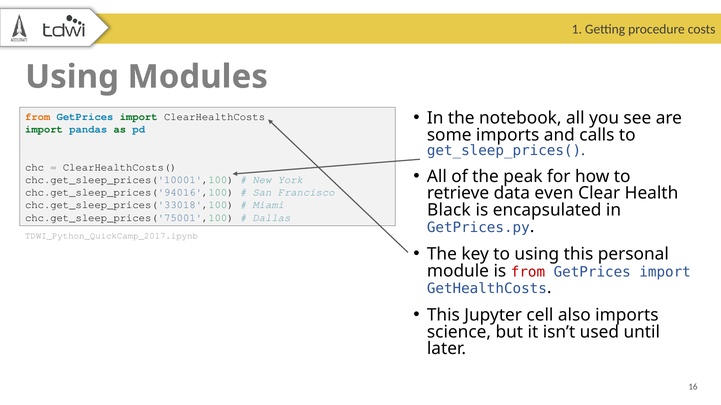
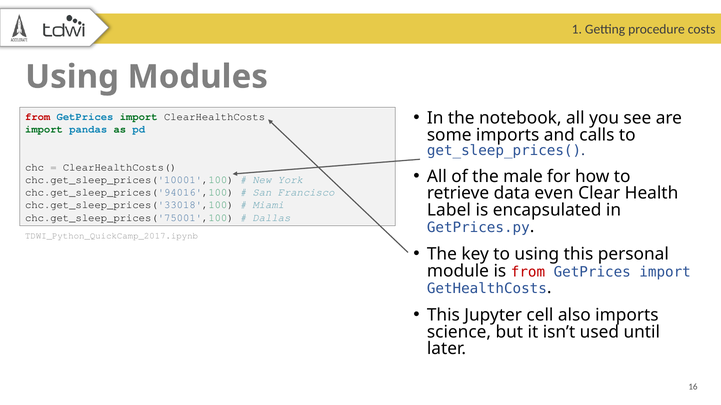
from at (38, 117) colour: orange -> red
peak: peak -> male
Black: Black -> Label
